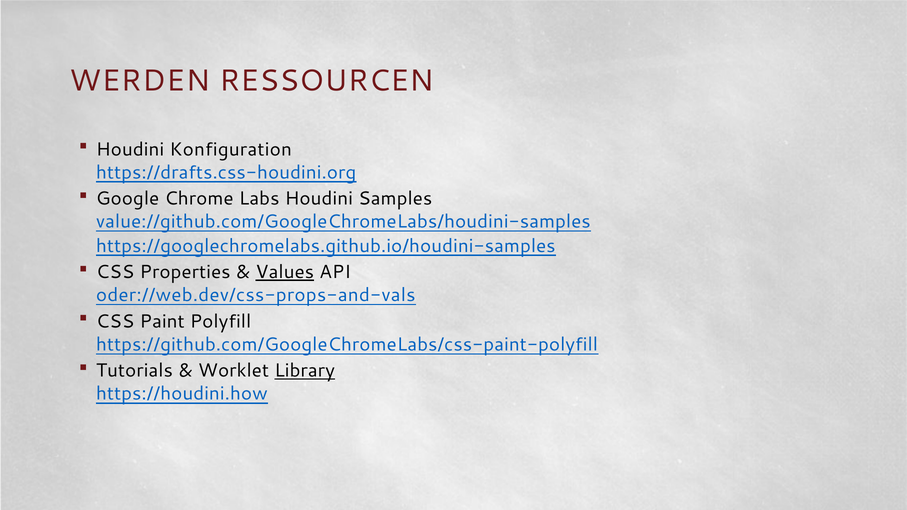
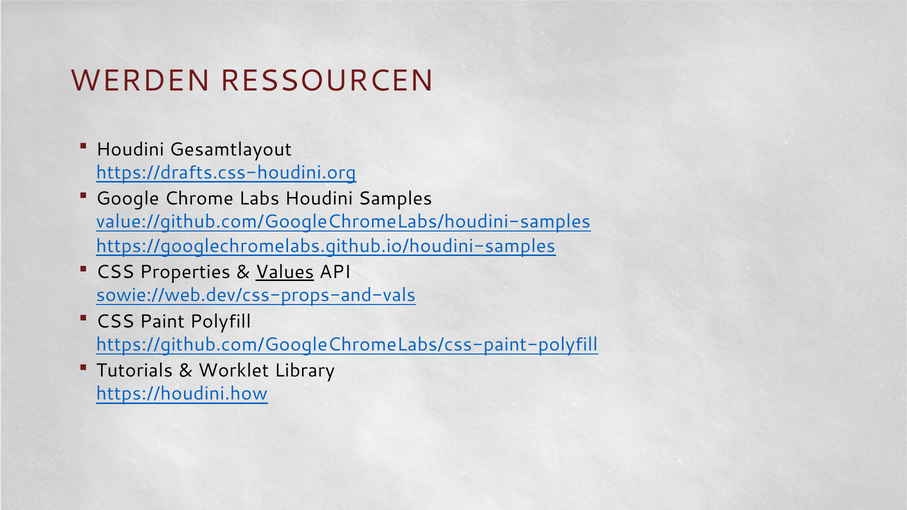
Konfiguration: Konfiguration -> Gesamtlayout
oder://web.dev/css-props-and-vals: oder://web.dev/css-props-and-vals -> sowie://web.dev/css-props-and-vals
Library underline: present -> none
